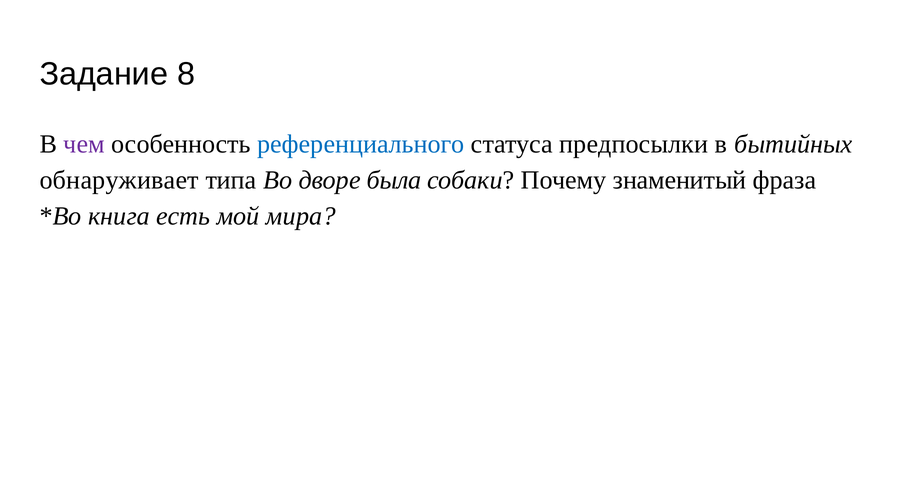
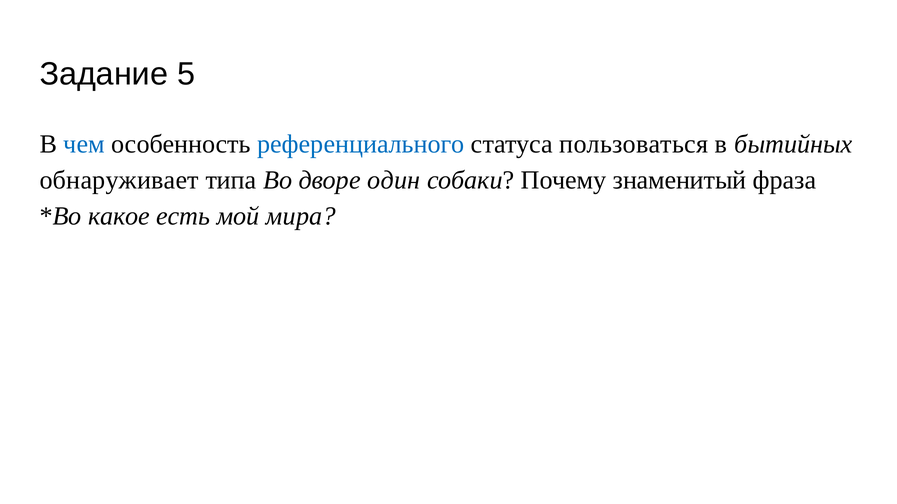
8: 8 -> 5
чем colour: purple -> blue
предпосылки: предпосылки -> пользоваться
была: была -> один
книга: книга -> какое
